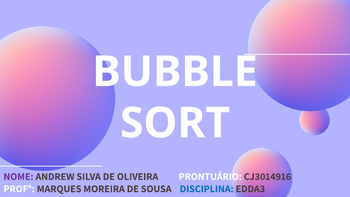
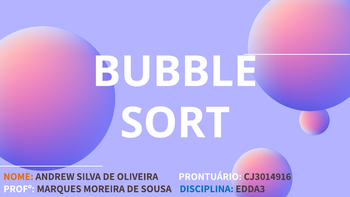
NOME colour: purple -> orange
